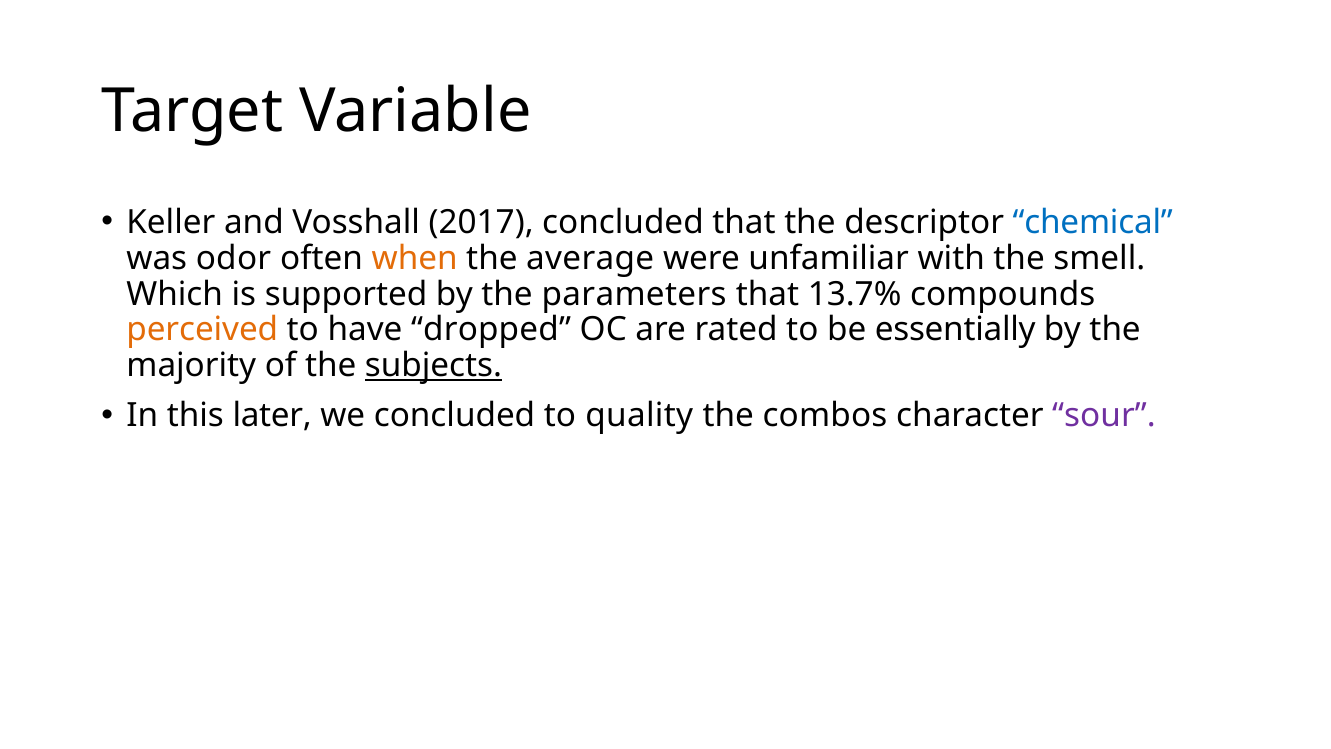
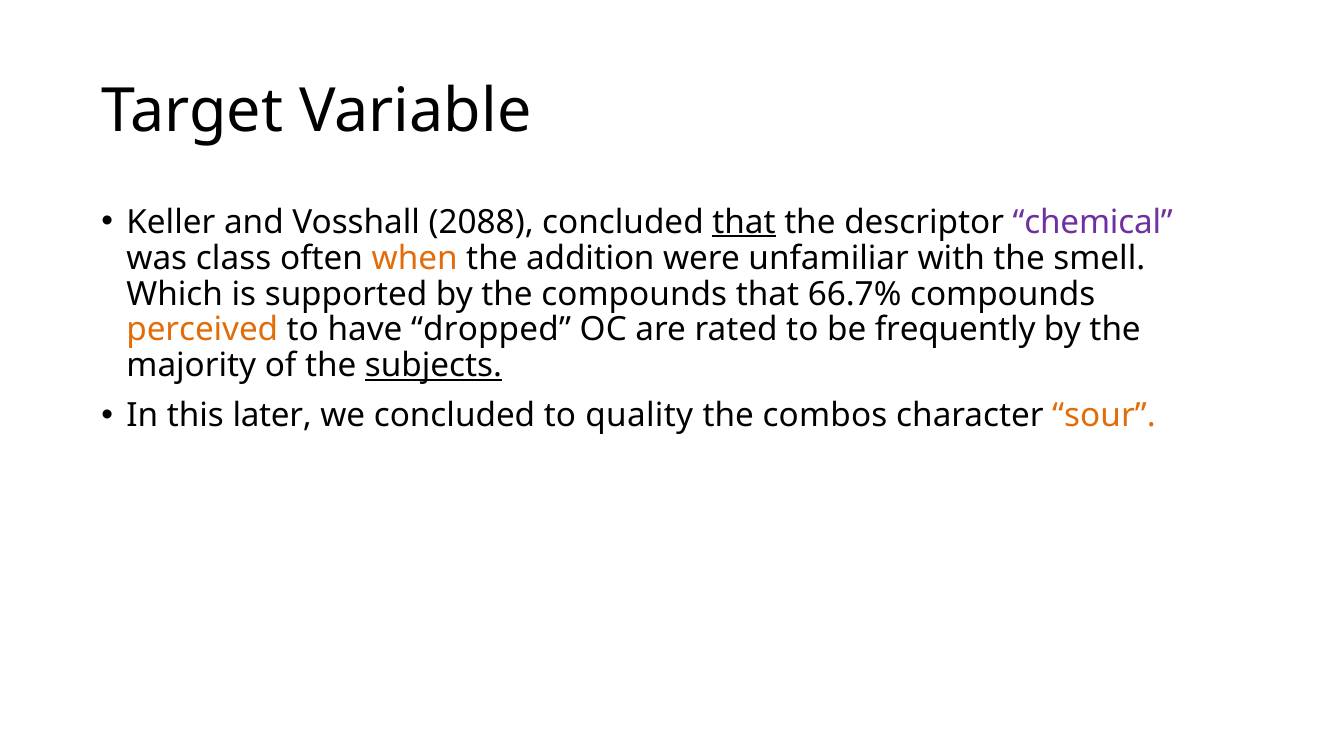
2017: 2017 -> 2088
that at (744, 222) underline: none -> present
chemical colour: blue -> purple
odor: odor -> class
average: average -> addition
the parameters: parameters -> compounds
13.7%: 13.7% -> 66.7%
essentially: essentially -> frequently
sour colour: purple -> orange
